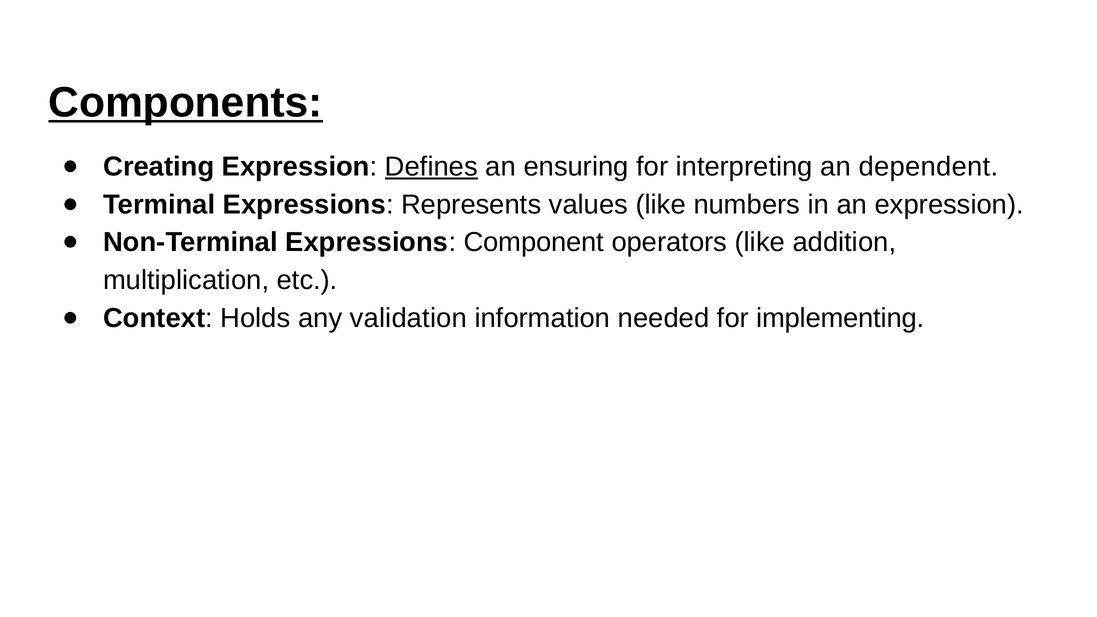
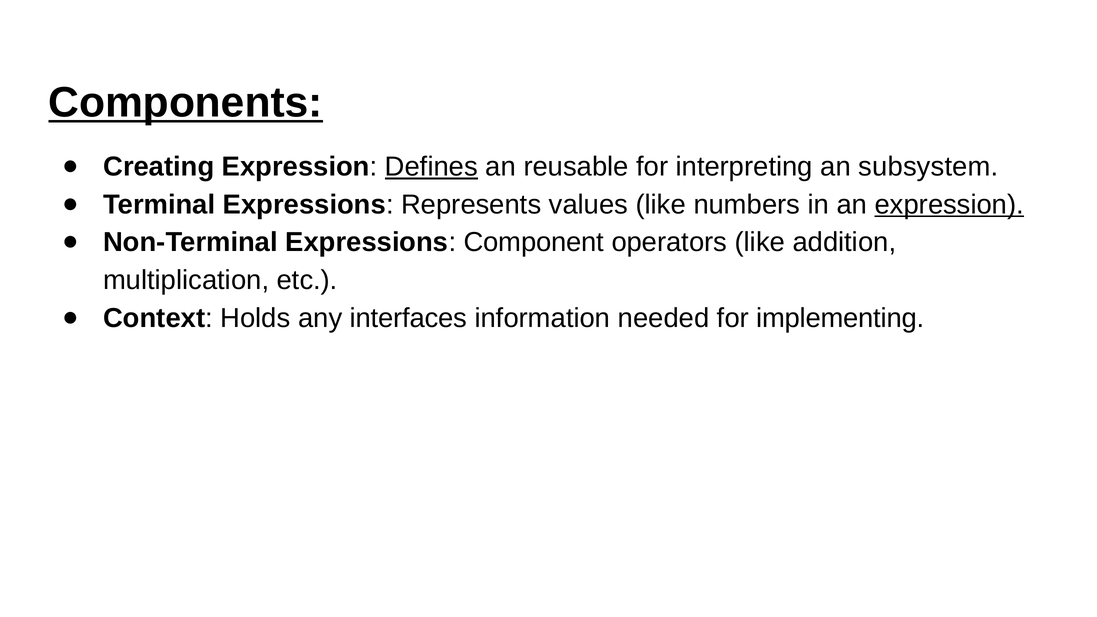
ensuring: ensuring -> reusable
dependent: dependent -> subsystem
expression at (949, 205) underline: none -> present
validation: validation -> interfaces
